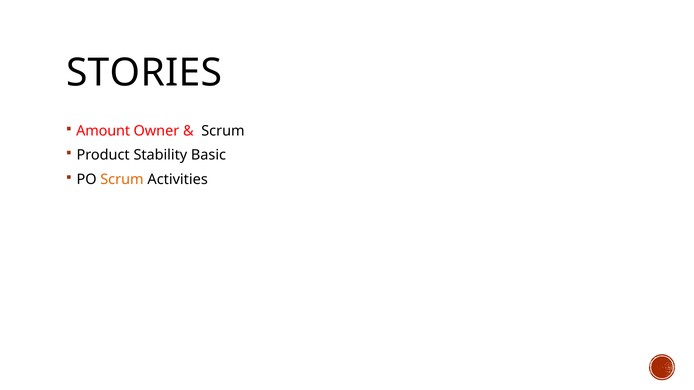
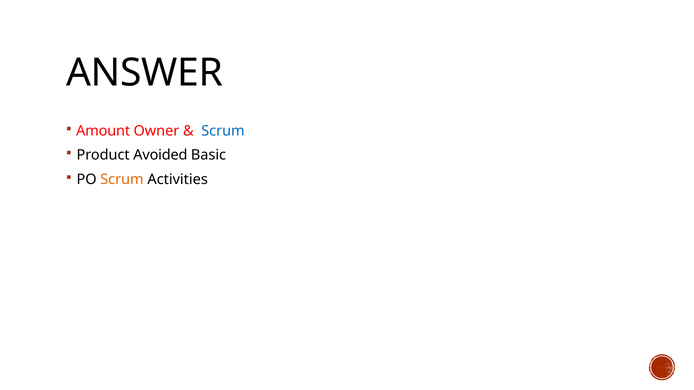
STORIES: STORIES -> ANSWER
Scrum at (223, 131) colour: black -> blue
Stability: Stability -> Avoided
